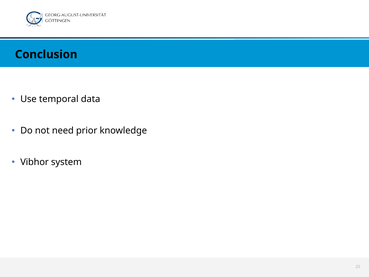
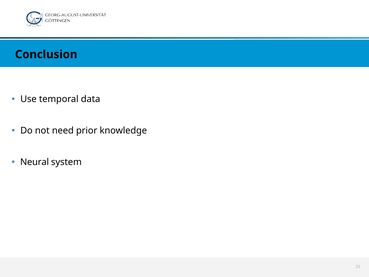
Vibhor: Vibhor -> Neural
